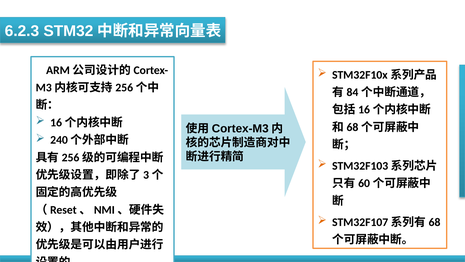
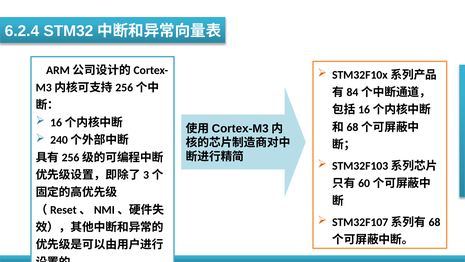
6.2.3: 6.2.3 -> 6.2.4
